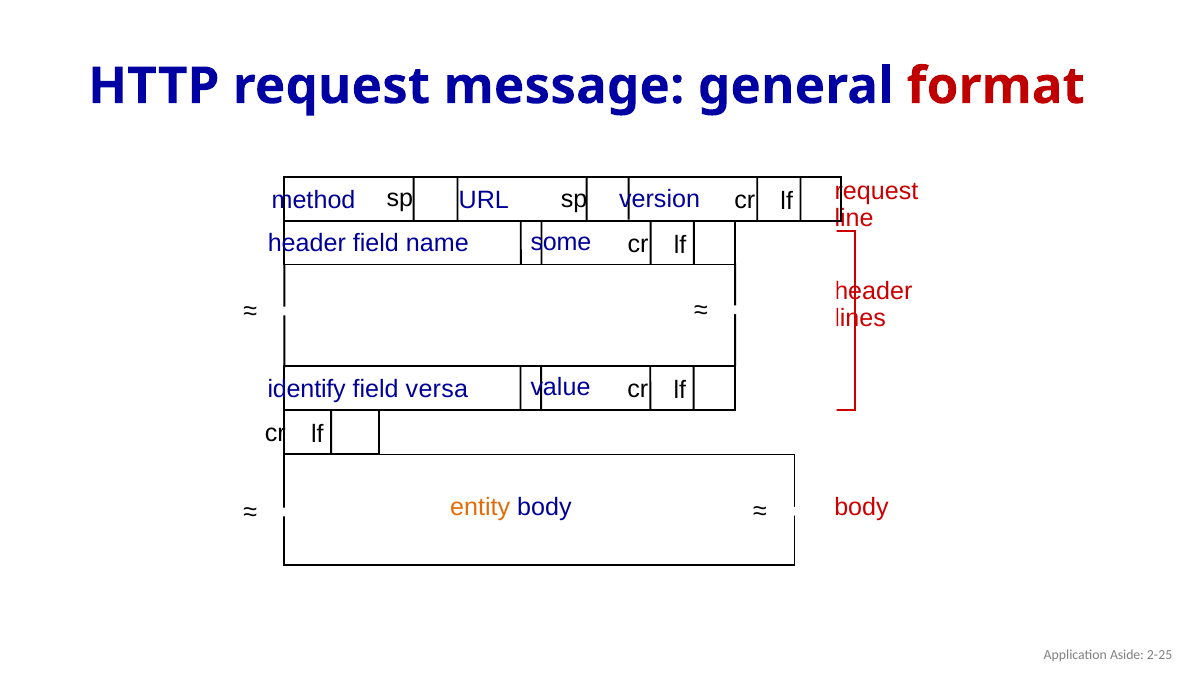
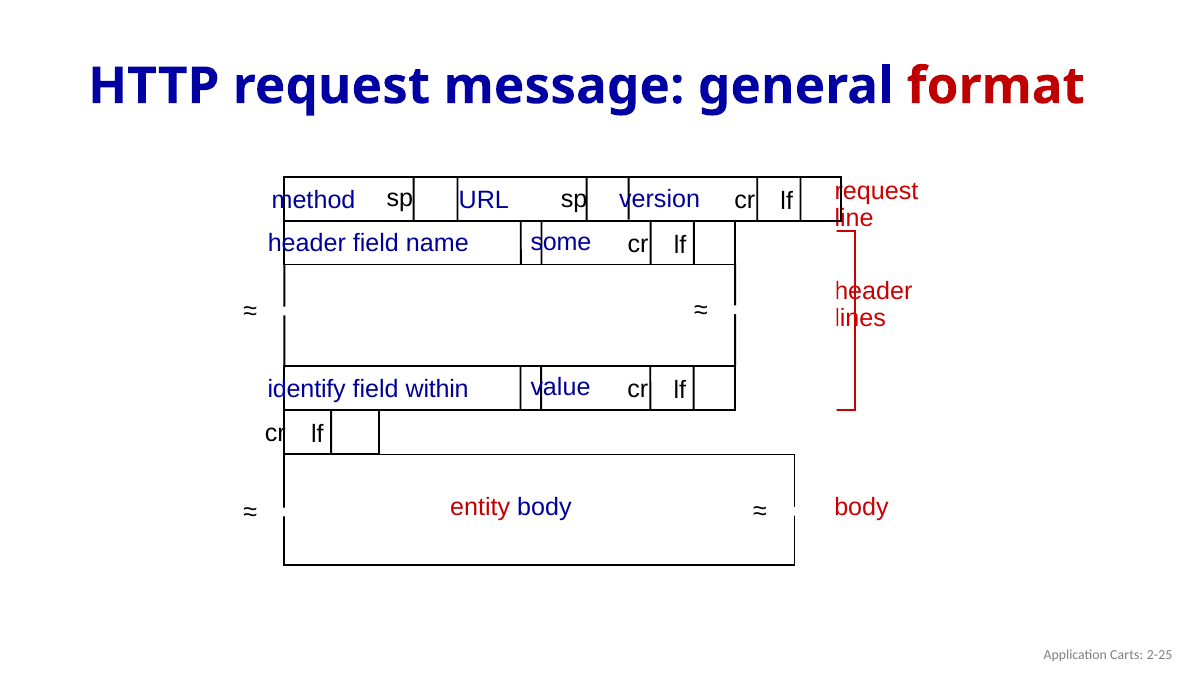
versa: versa -> within
entity colour: orange -> red
Aside: Aside -> Carts
